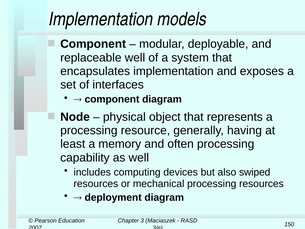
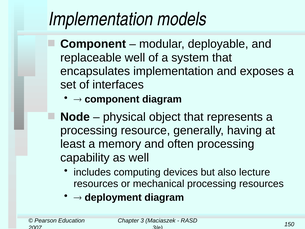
swiped: swiped -> lecture
